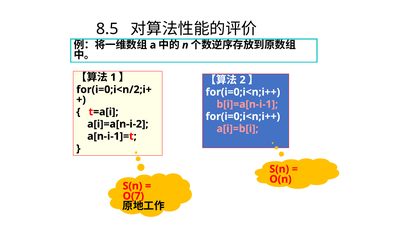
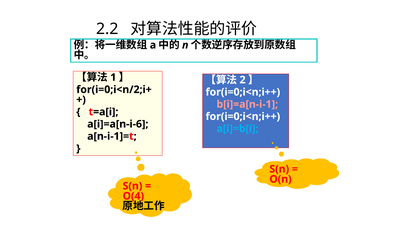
8.5: 8.5 -> 2.2
a[i]=a[n-i-2: a[i]=a[n-i-2 -> a[i]=a[n-i-6
a[i]=b[i colour: pink -> light blue
O(7: O(7 -> O(4
